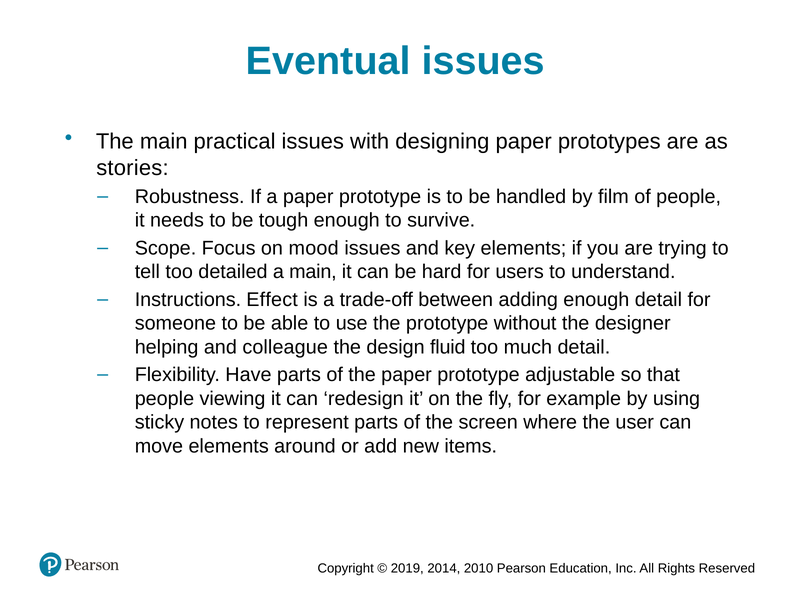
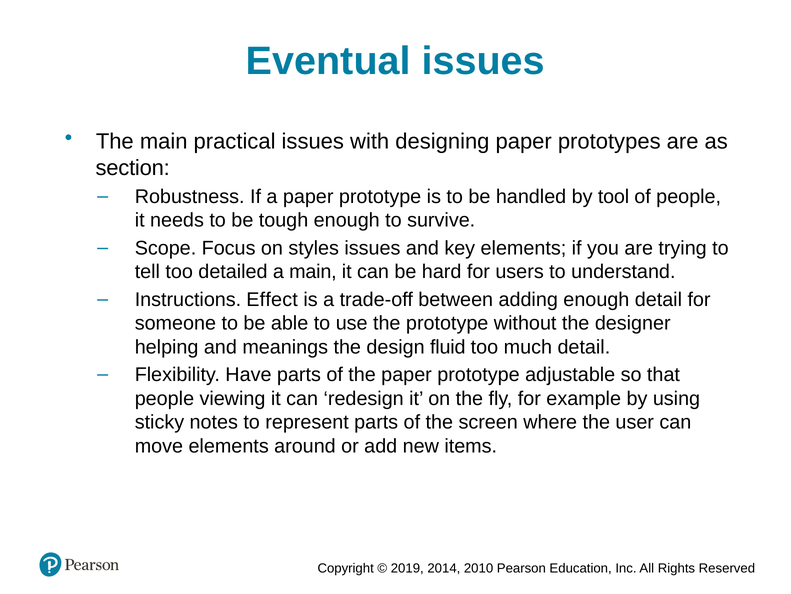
stories: stories -> section
film: film -> tool
mood: mood -> styles
colleague: colleague -> meanings
